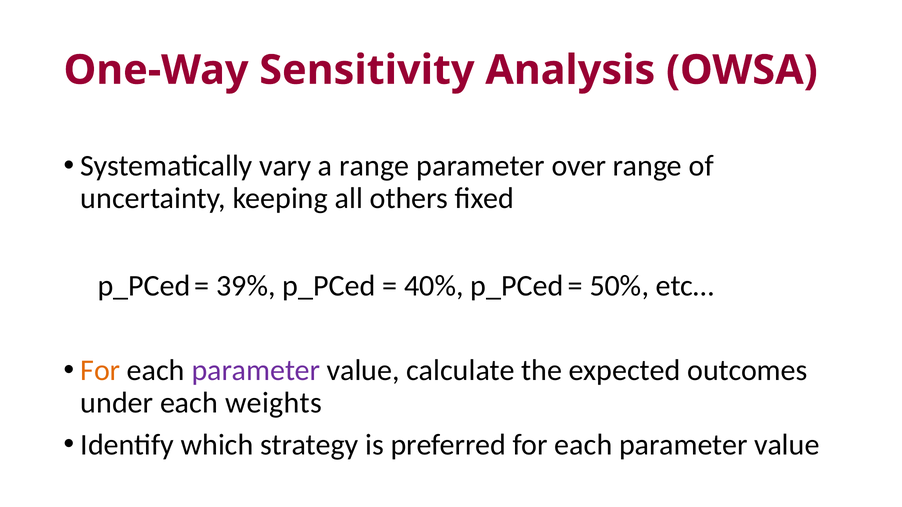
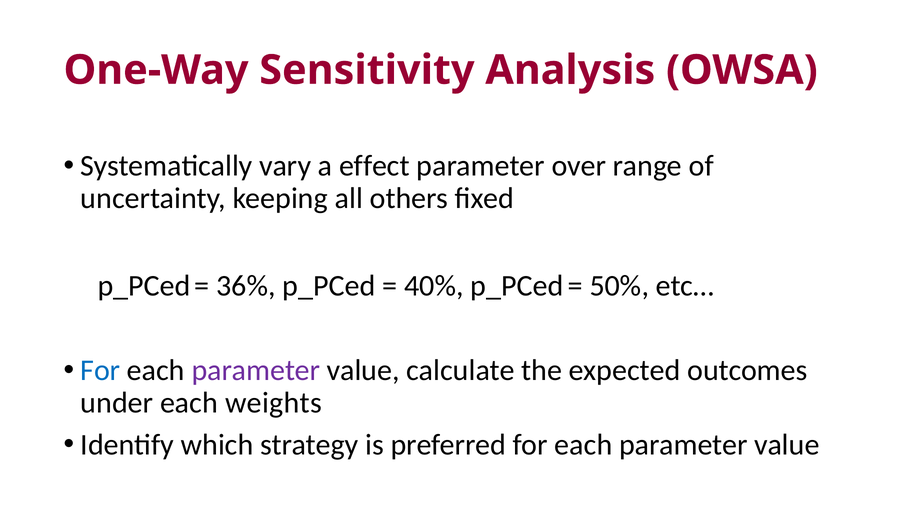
a range: range -> effect
39%: 39% -> 36%
For at (100, 371) colour: orange -> blue
